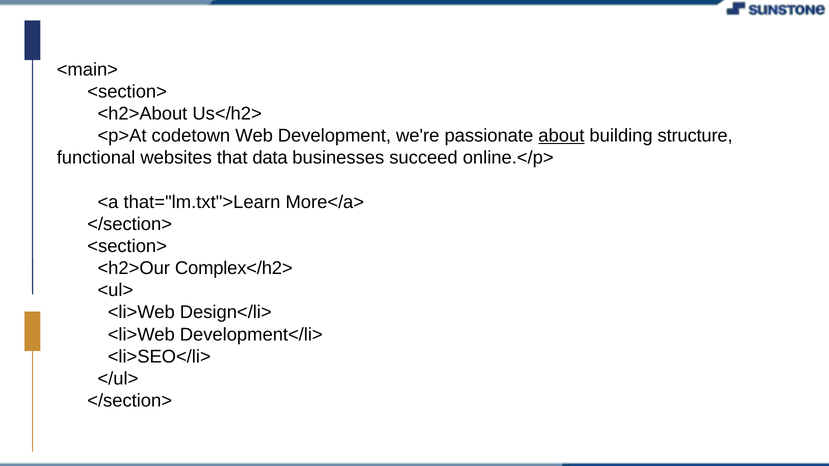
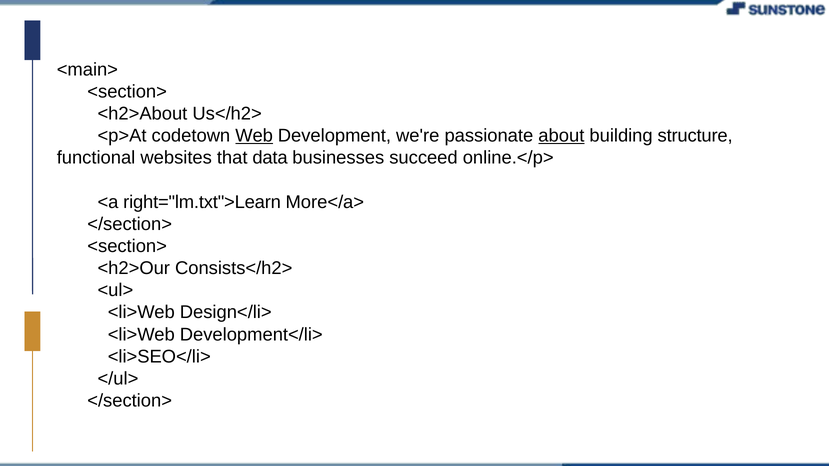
Web underline: none -> present
that="lm.txt">Learn: that="lm.txt">Learn -> right="lm.txt">Learn
Complex</h2>: Complex</h2> -> Consists</h2>
